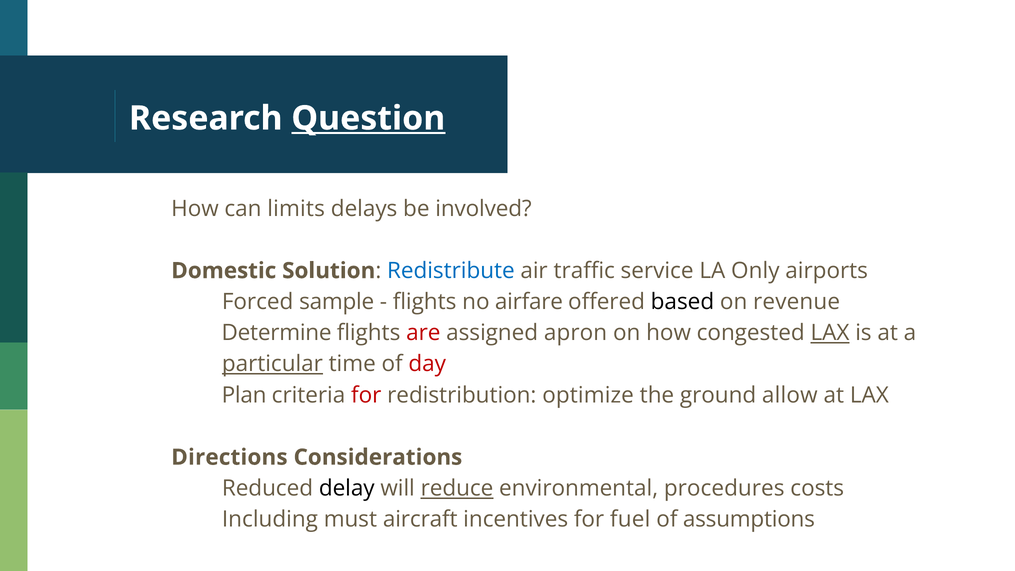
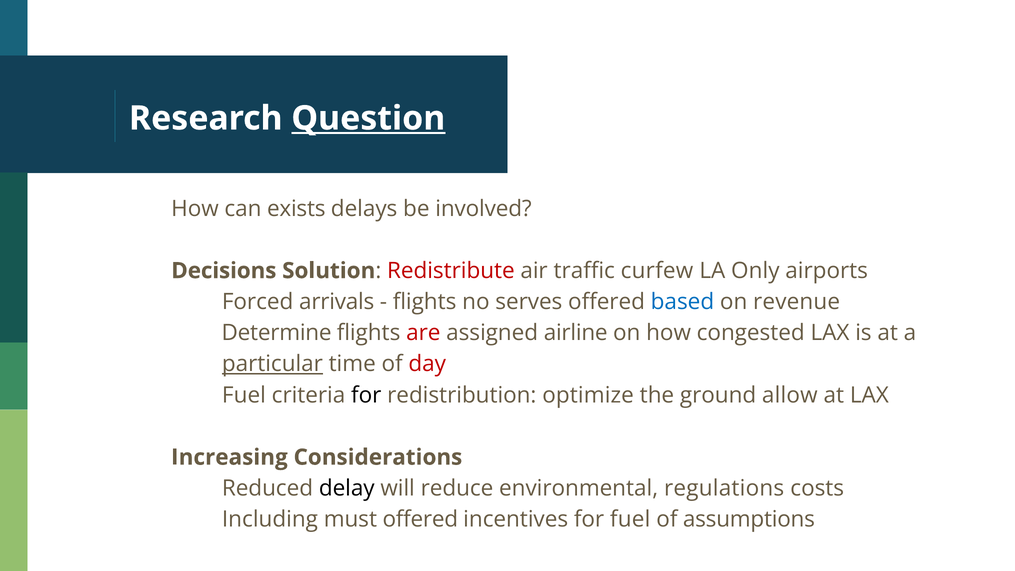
limits: limits -> exists
Domestic: Domestic -> Decisions
Redistribute colour: blue -> red
service: service -> curfew
sample: sample -> arrivals
airfare: airfare -> serves
based colour: black -> blue
apron: apron -> airline
LAX at (830, 333) underline: present -> none
Plan at (244, 395): Plan -> Fuel
for at (366, 395) colour: red -> black
Directions: Directions -> Increasing
reduce underline: present -> none
procedures: procedures -> regulations
must aircraft: aircraft -> offered
